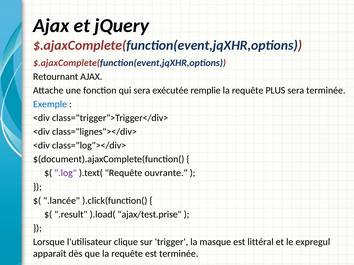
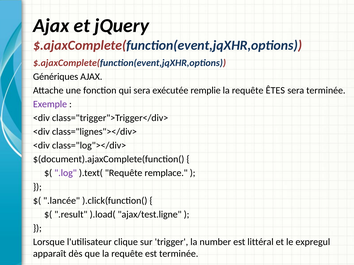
Retournant: Retournant -> Génériques
PLUS: PLUS -> ÊTES
Exemple colour: blue -> purple
ouvrante: ouvrante -> remplace
ajax/test.prise: ajax/test.prise -> ajax/test.ligne
masque: masque -> number
